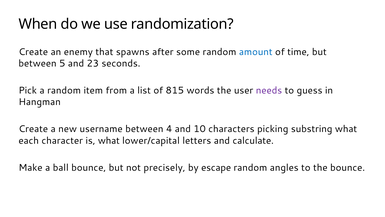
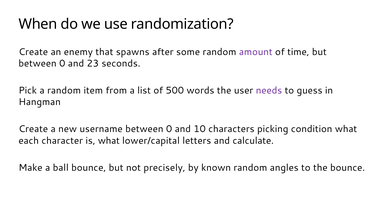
amount colour: blue -> purple
5 at (62, 63): 5 -> 0
815: 815 -> 500
username between 4: 4 -> 0
substring: substring -> condition
escape: escape -> known
